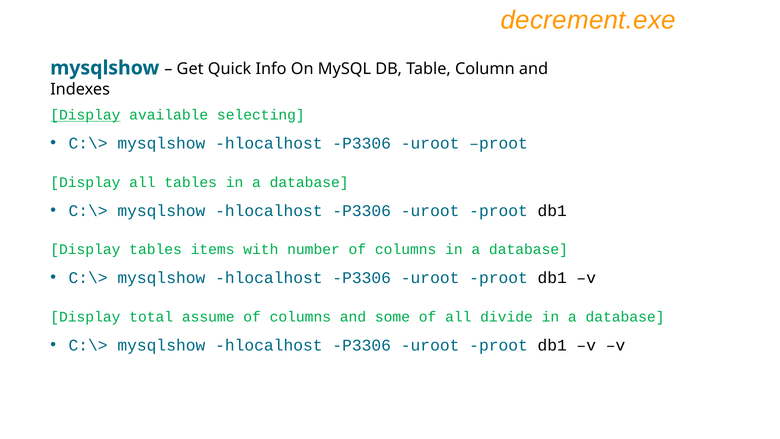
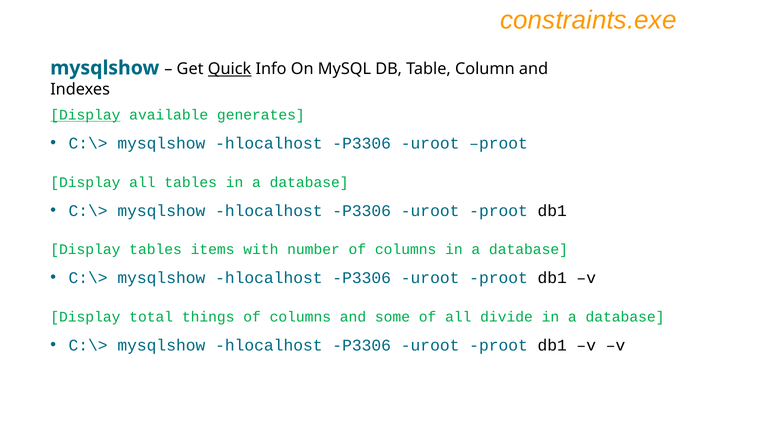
decrement.exe: decrement.exe -> constraints.exe
Quick underline: none -> present
selecting: selecting -> generates
assume: assume -> things
